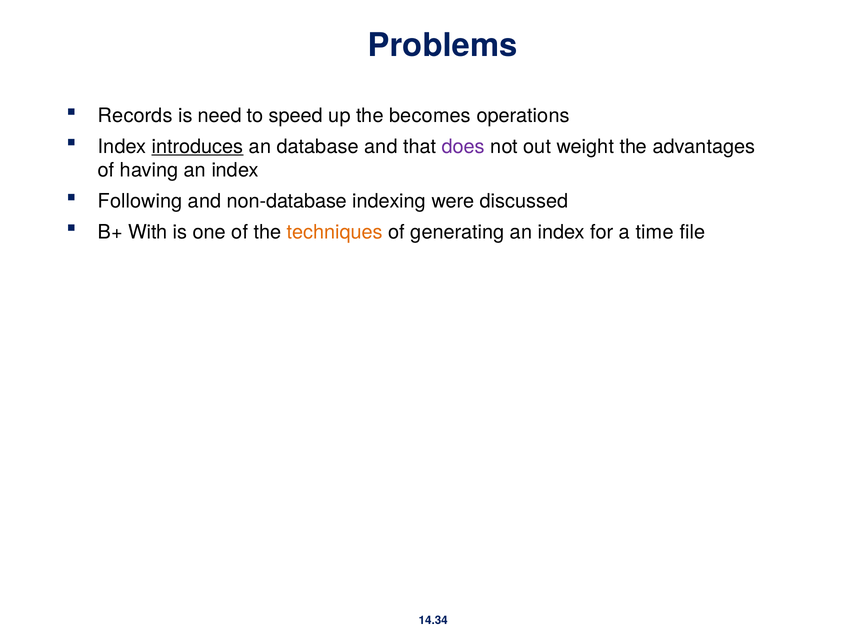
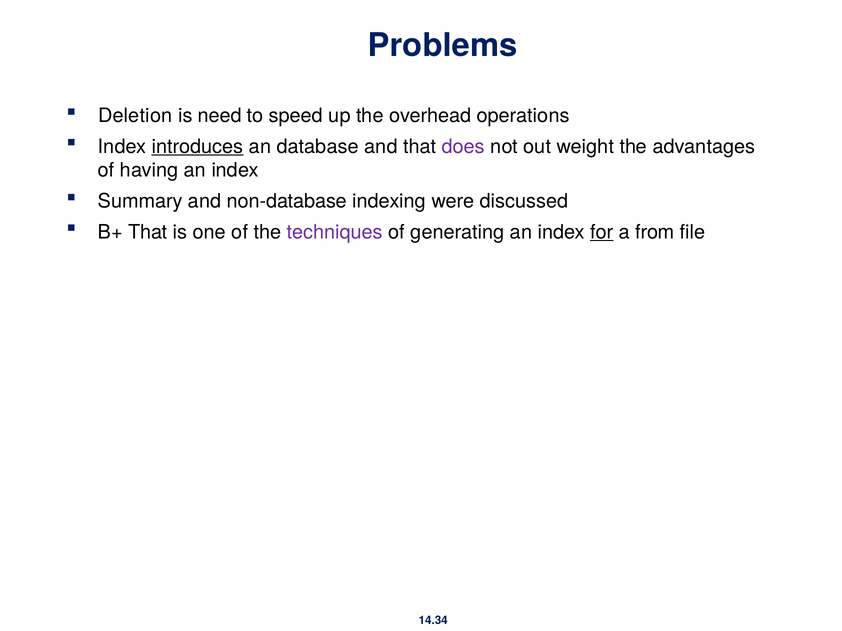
Records: Records -> Deletion
becomes: becomes -> overhead
Following: Following -> Summary
B+ With: With -> That
techniques colour: orange -> purple
for underline: none -> present
time: time -> from
